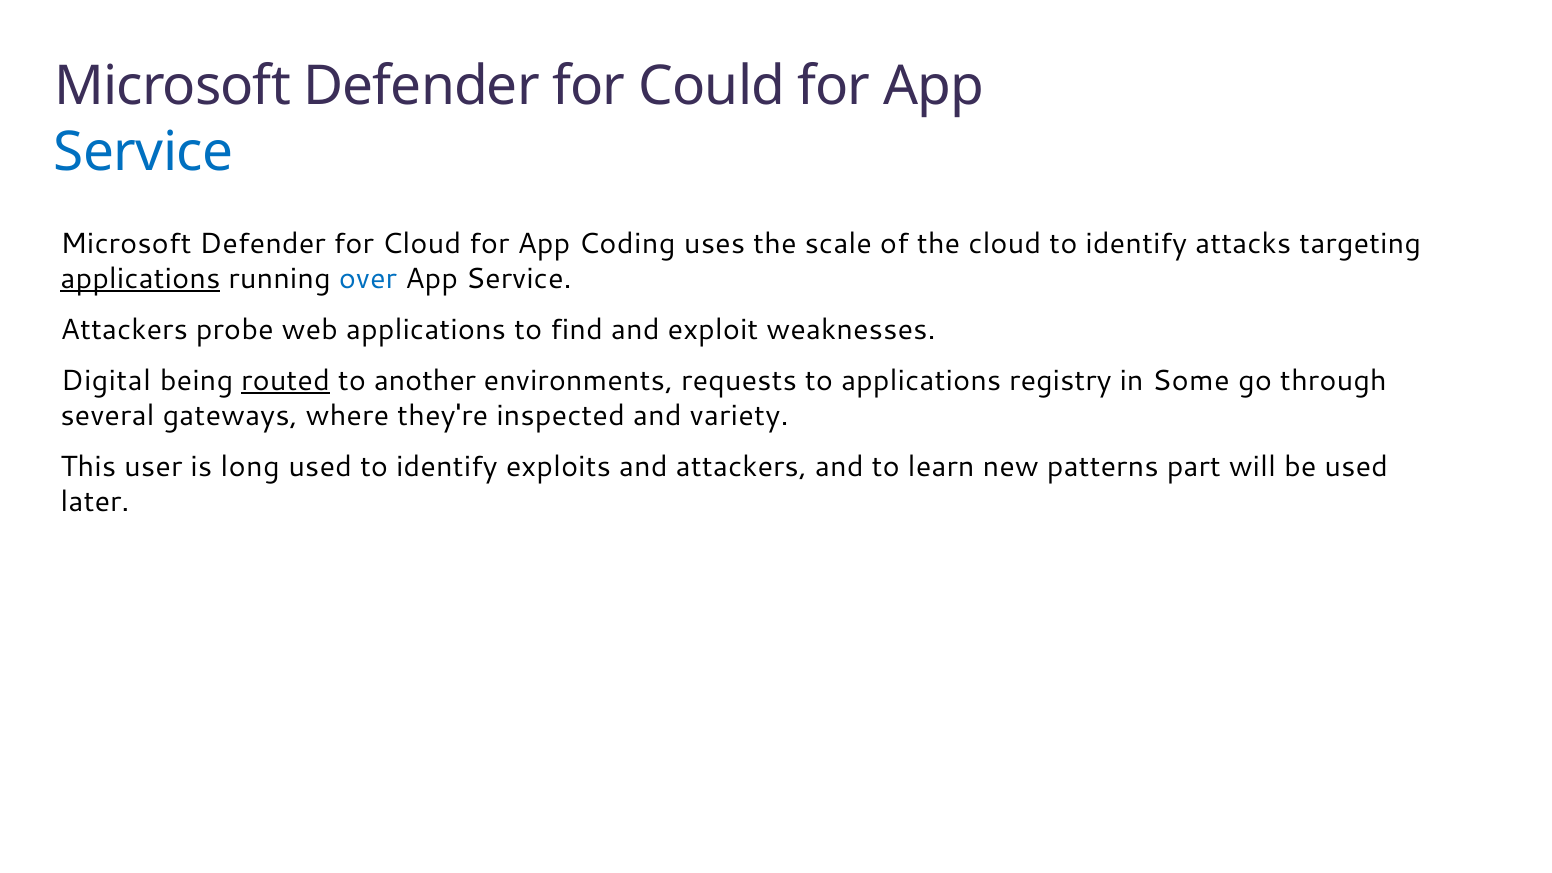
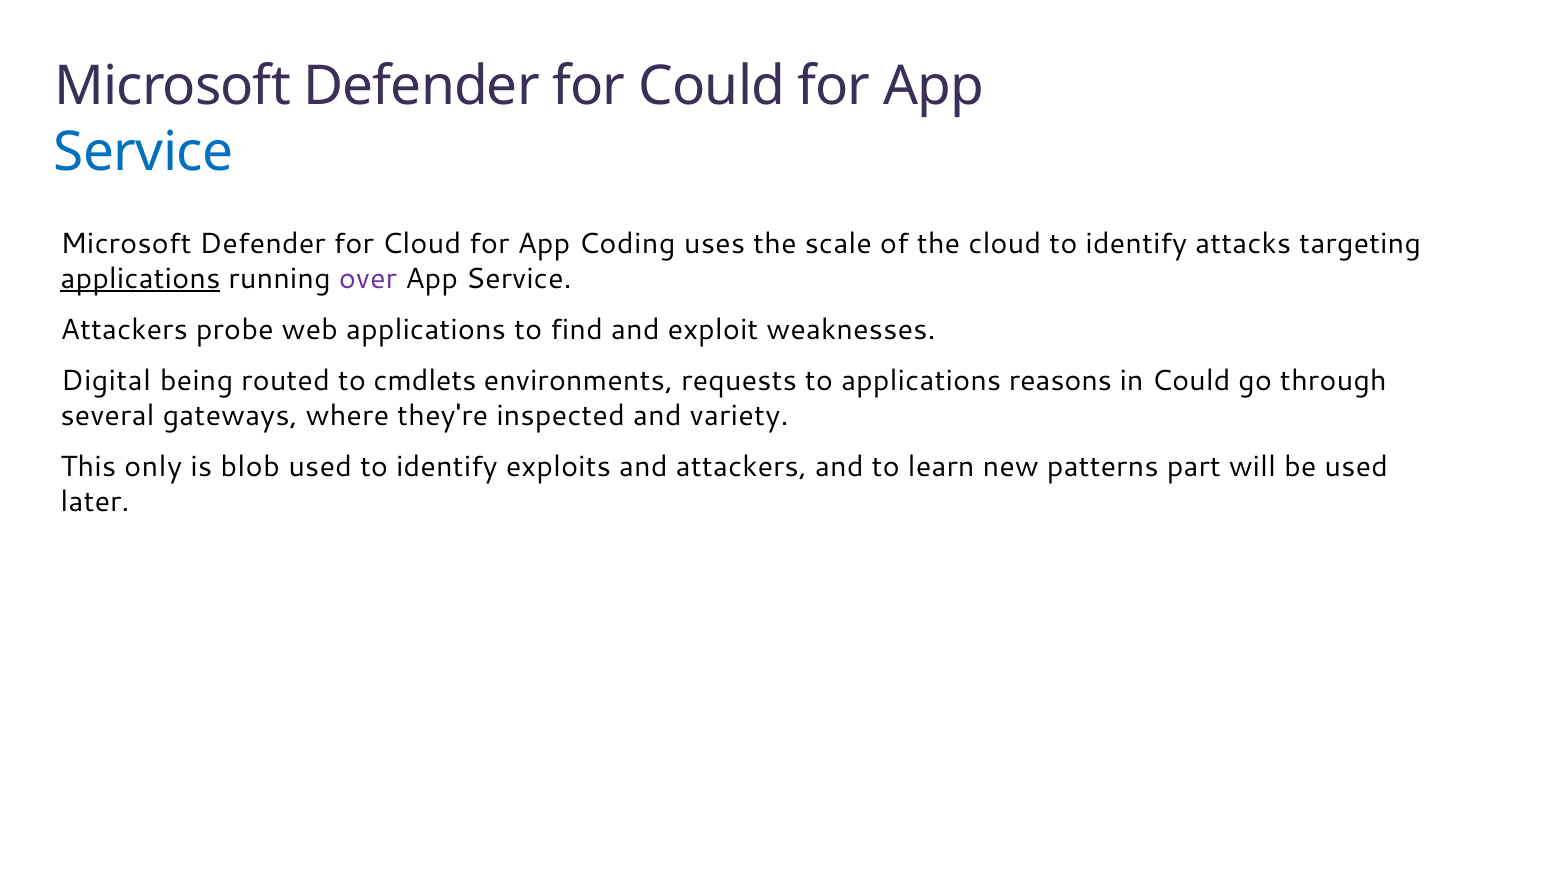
over colour: blue -> purple
routed underline: present -> none
another: another -> cmdlets
registry: registry -> reasons
in Some: Some -> Could
user: user -> only
long: long -> blob
